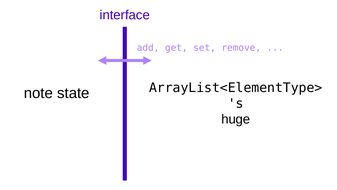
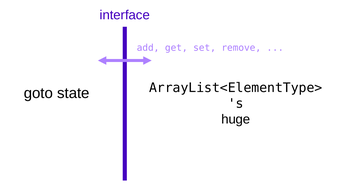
note: note -> goto
